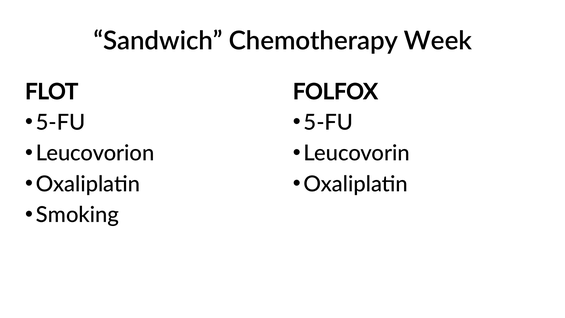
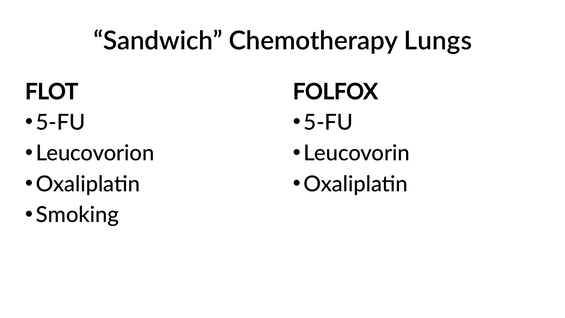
Week: Week -> Lungs
